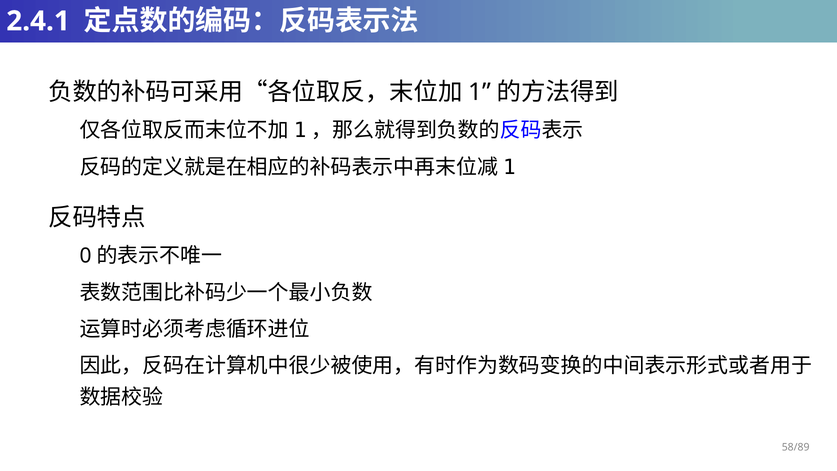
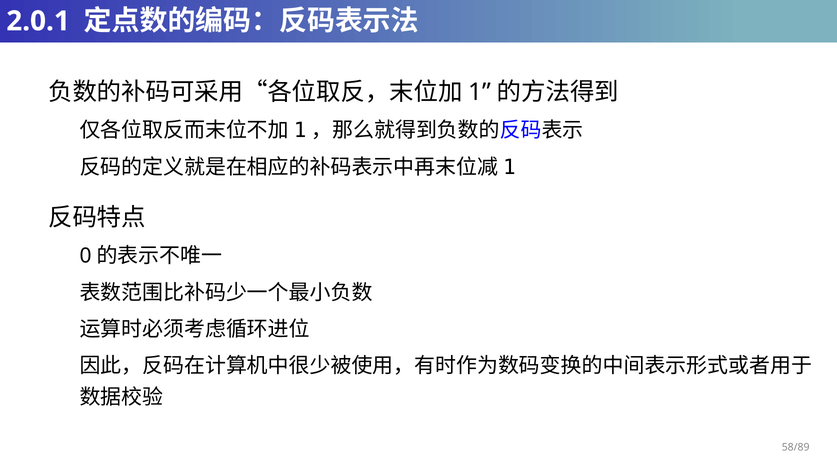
2.4.1: 2.4.1 -> 2.0.1
